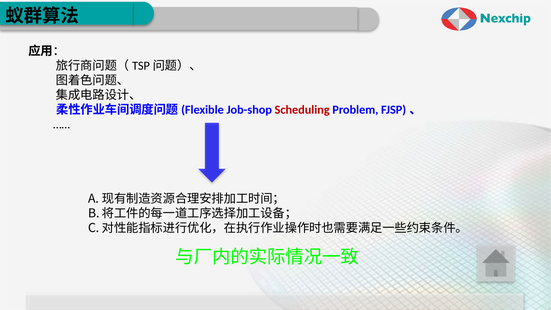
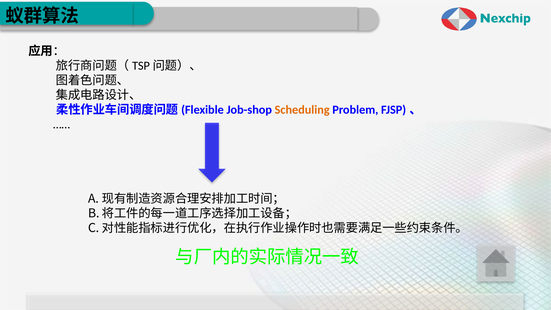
Scheduling colour: red -> orange
